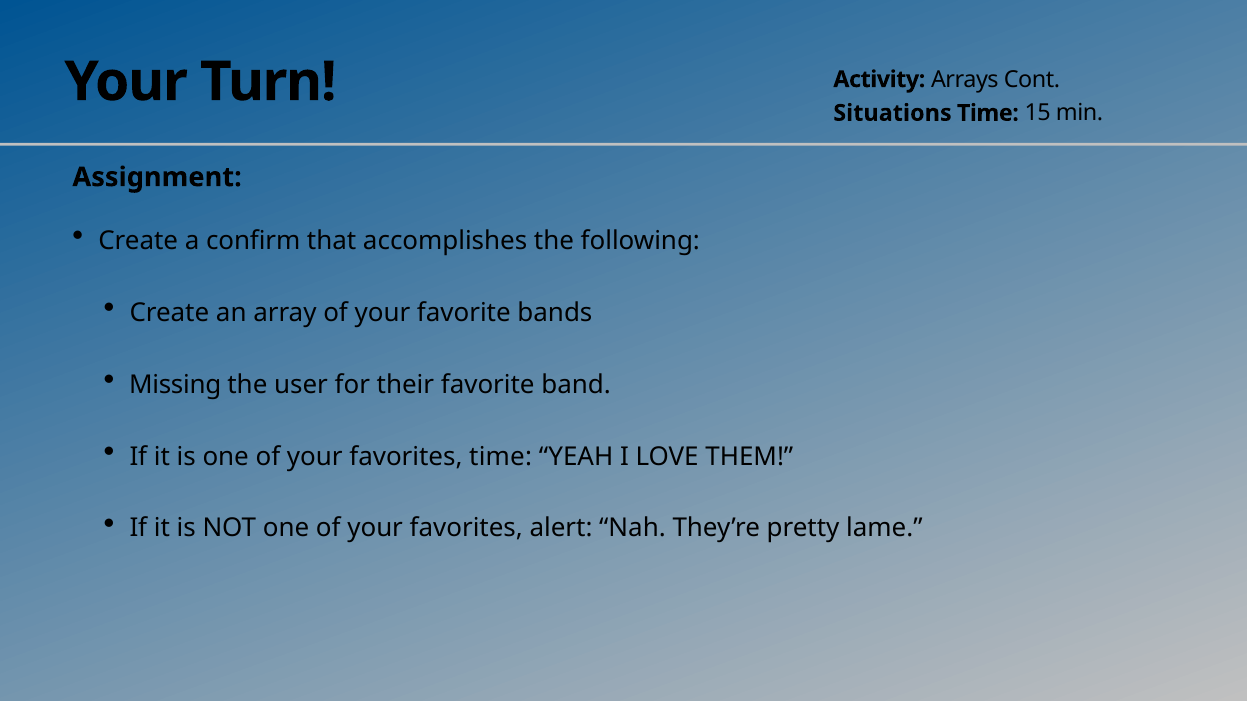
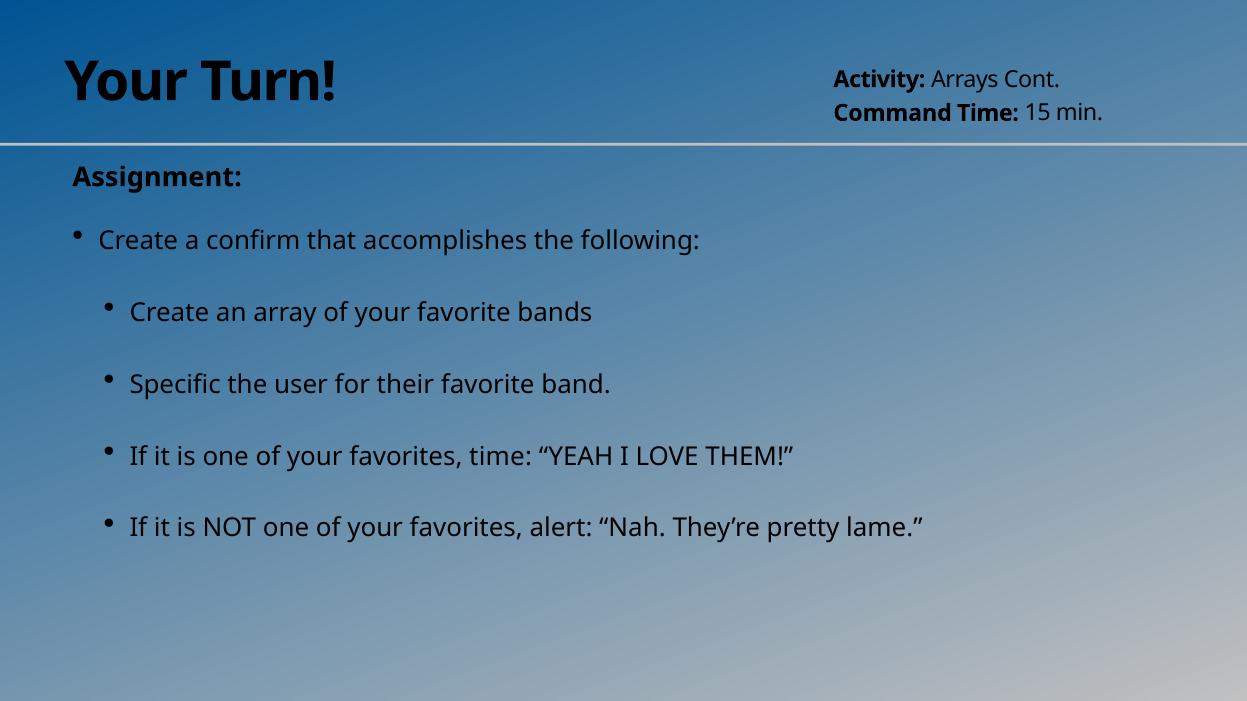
Situations: Situations -> Command
Missing: Missing -> Specific
